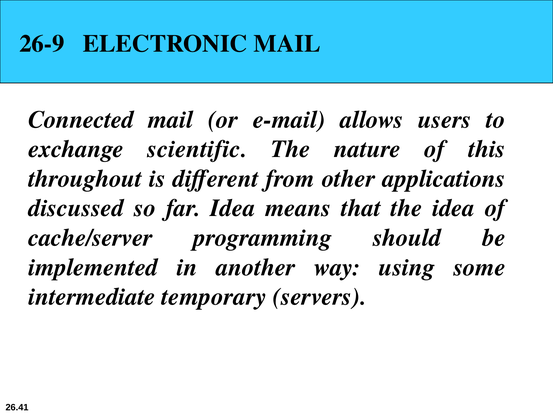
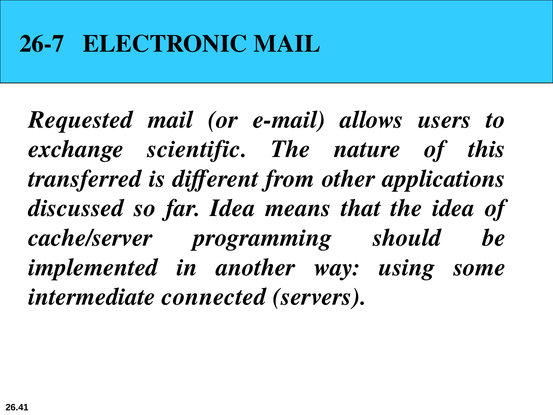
26-9: 26-9 -> 26-7
Connected: Connected -> Requested
throughout: throughout -> transferred
temporary: temporary -> connected
